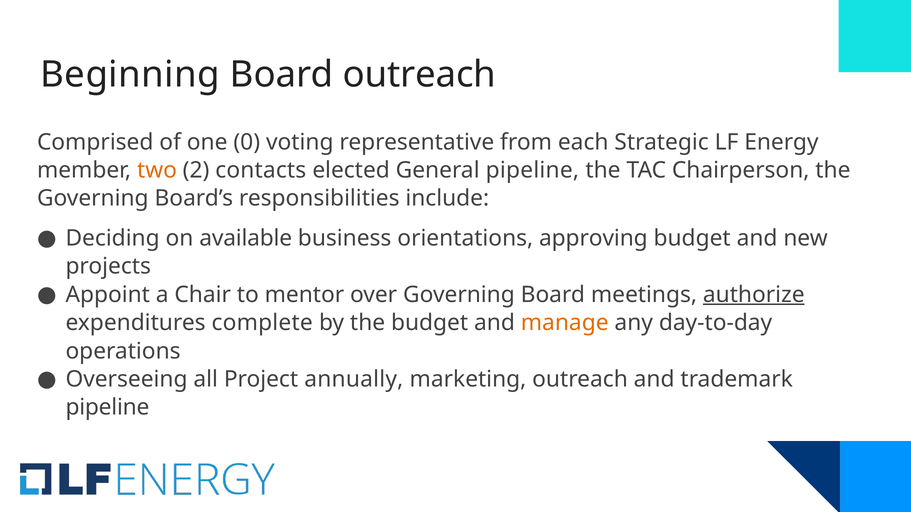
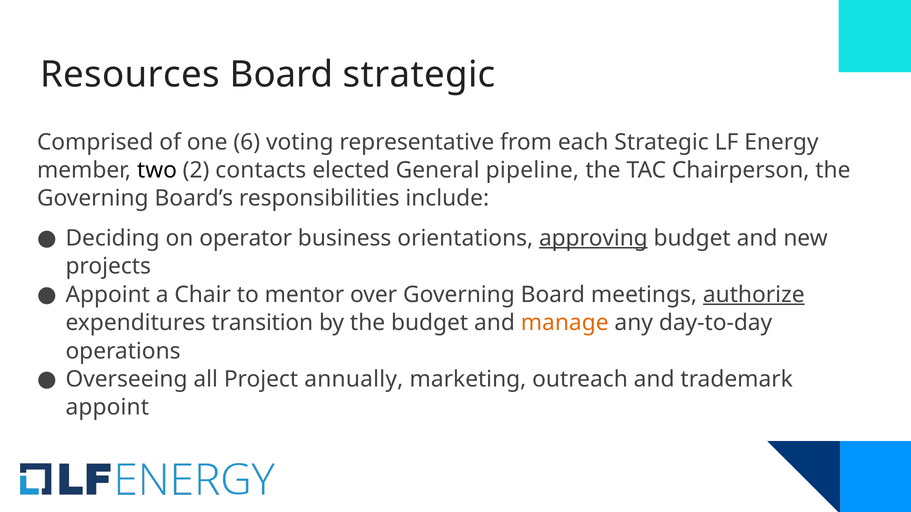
Beginning: Beginning -> Resources
Board outreach: outreach -> strategic
0: 0 -> 6
two colour: orange -> black
available: available -> operator
approving underline: none -> present
complete: complete -> transition
pipeline at (107, 408): pipeline -> appoint
